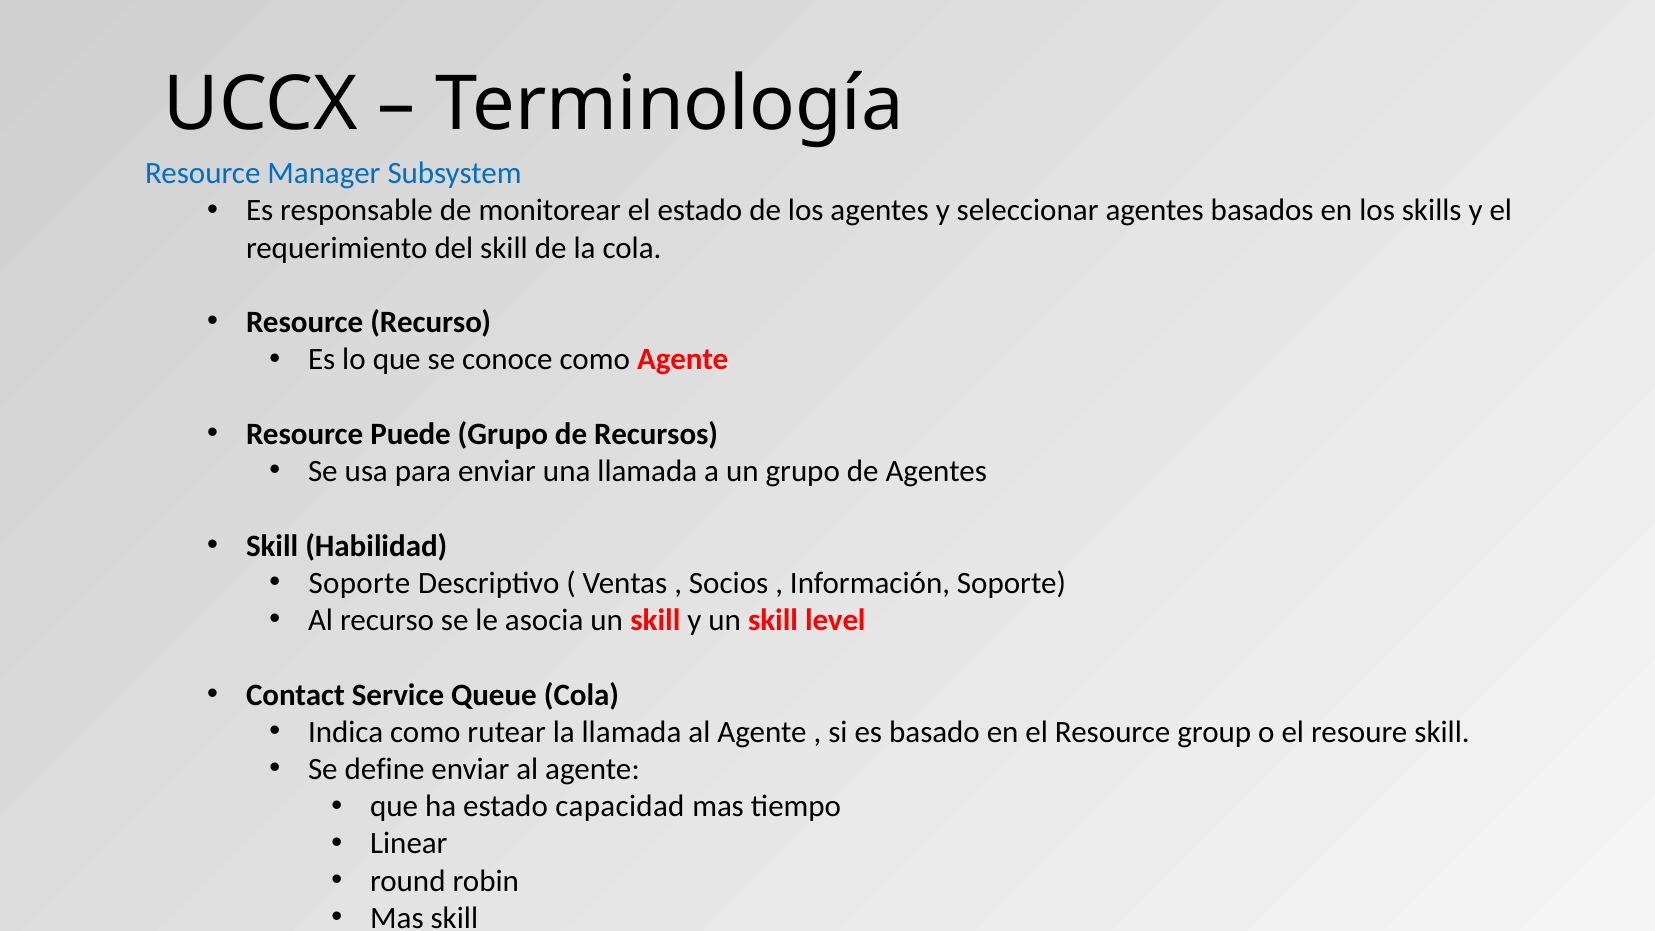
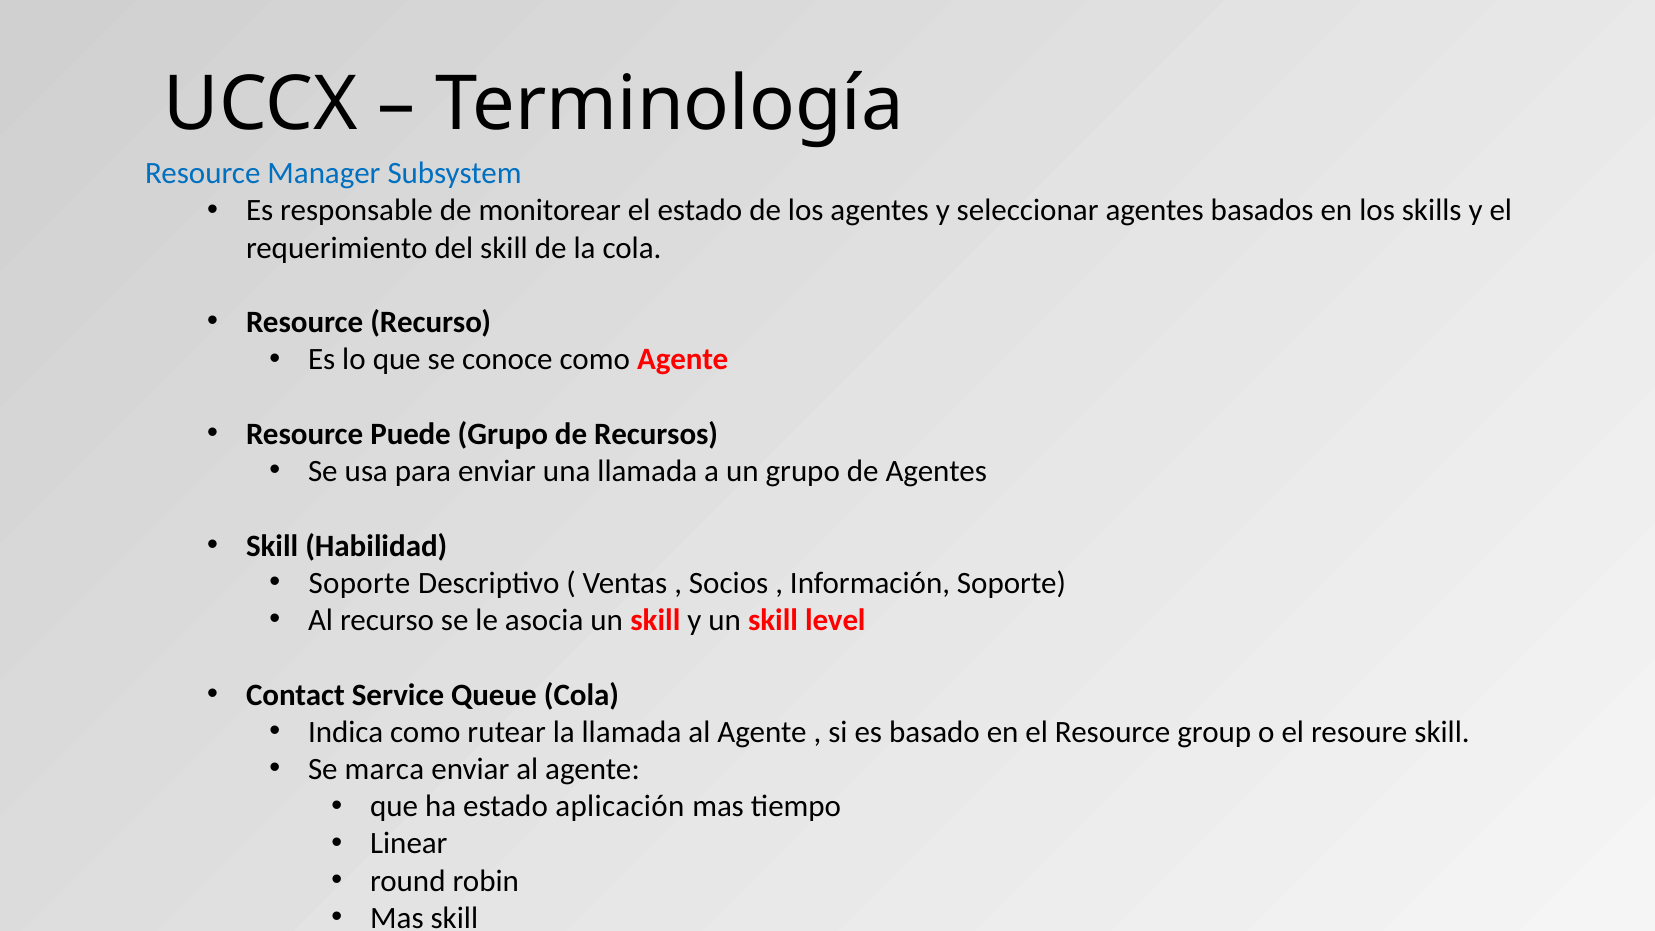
define: define -> marca
capacidad: capacidad -> aplicación
